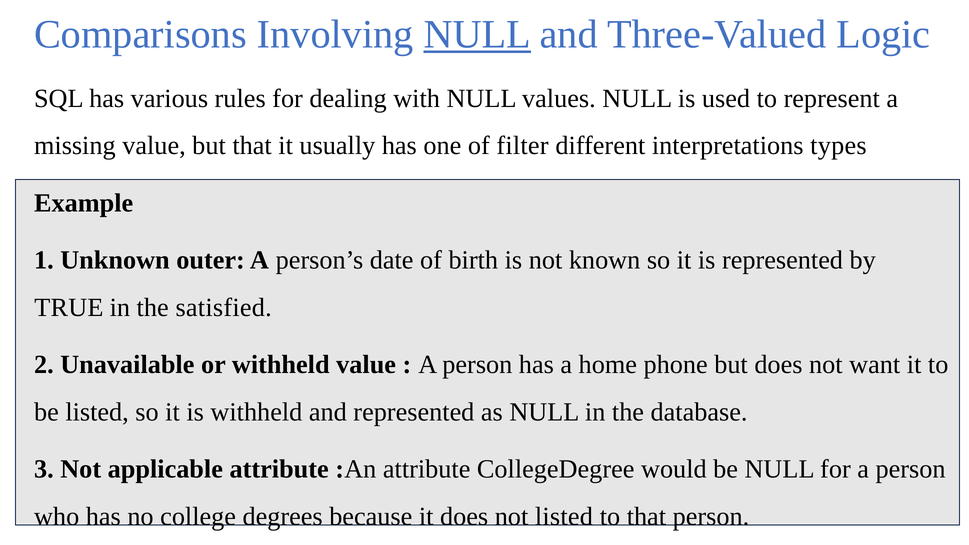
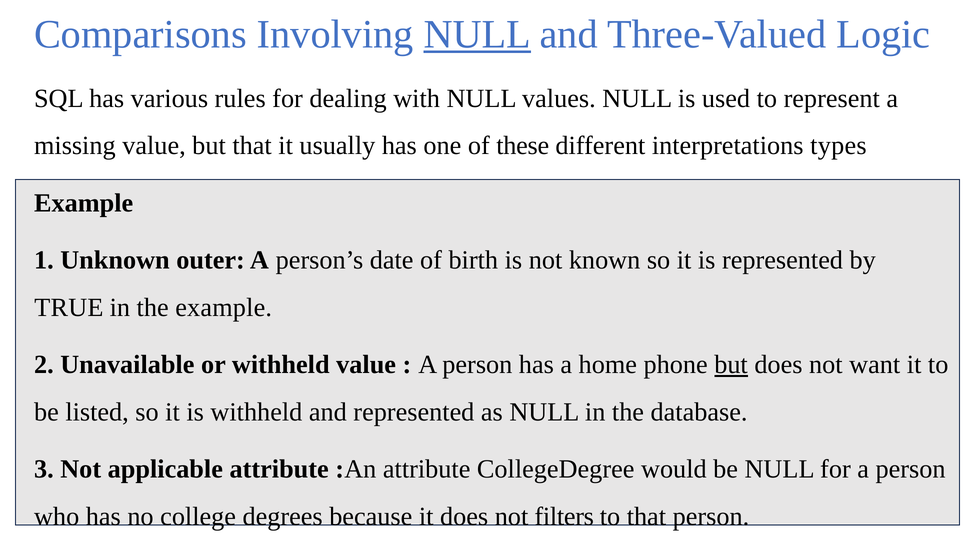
filter: filter -> these
the satisfied: satisfied -> example
but at (731, 365) underline: none -> present
not listed: listed -> filters
